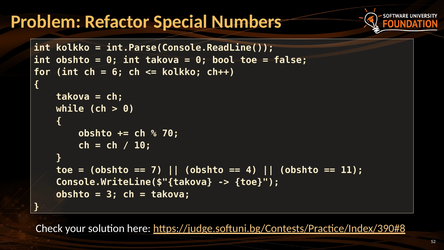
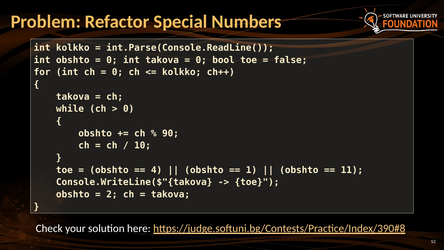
6 at (117, 72): 6 -> 0
70: 70 -> 90
7: 7 -> 4
4: 4 -> 1
3: 3 -> 2
